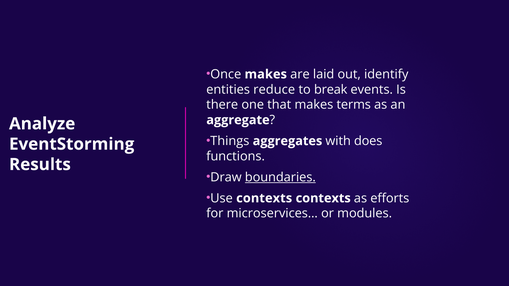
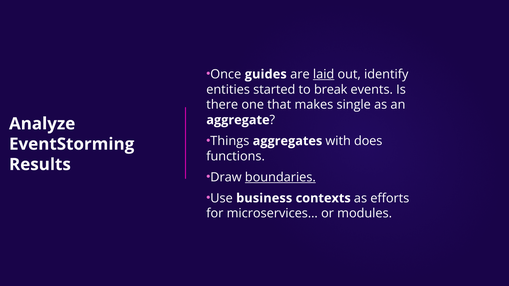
Once makes: makes -> guides
laid underline: none -> present
reduce: reduce -> started
terms: terms -> single
Use contexts: contexts -> business
